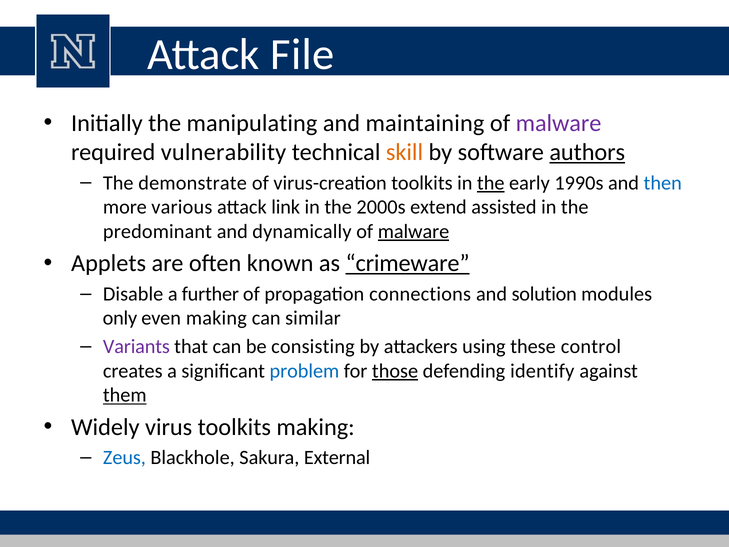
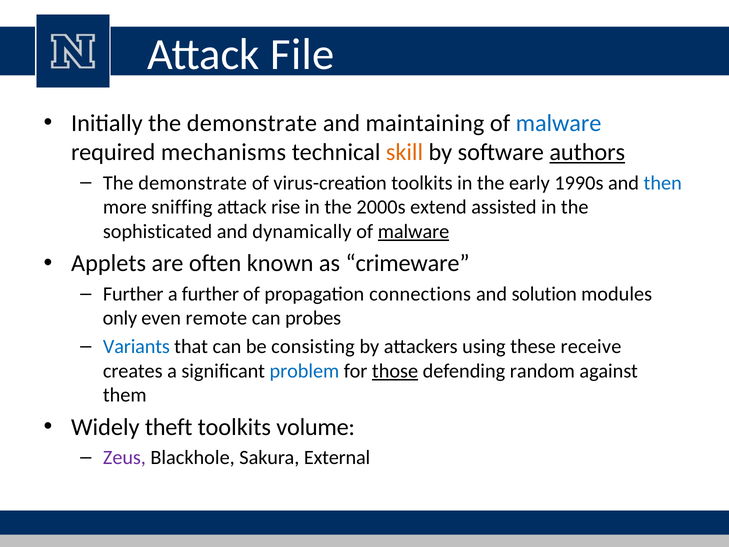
Initially the manipulating: manipulating -> demonstrate
malware at (559, 123) colour: purple -> blue
vulnerability: vulnerability -> mechanisms
the at (491, 183) underline: present -> none
various: various -> sniffing
link: link -> rise
predominant: predominant -> sophisticated
crimeware underline: present -> none
Disable at (133, 294): Disable -> Further
even making: making -> remote
similar: similar -> probes
Variants colour: purple -> blue
control: control -> receive
identify: identify -> random
them underline: present -> none
virus: virus -> theft
toolkits making: making -> volume
Zeus colour: blue -> purple
